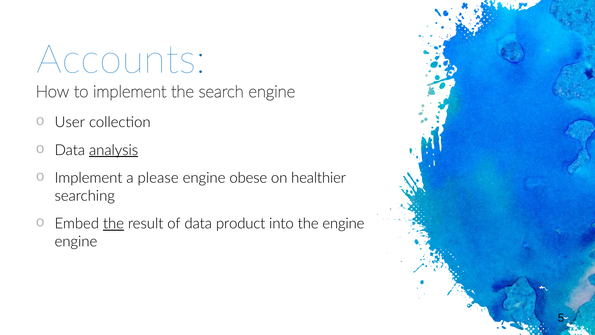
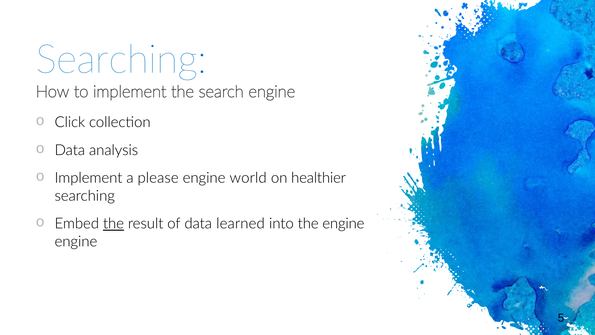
Accounts at (121, 60): Accounts -> Searching
User: User -> Click
analysis underline: present -> none
obese: obese -> world
product: product -> learned
